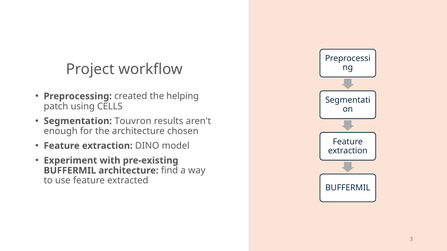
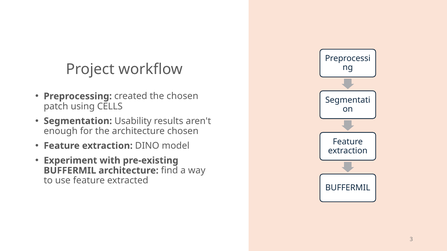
the helping: helping -> chosen
Touvron: Touvron -> Usability
